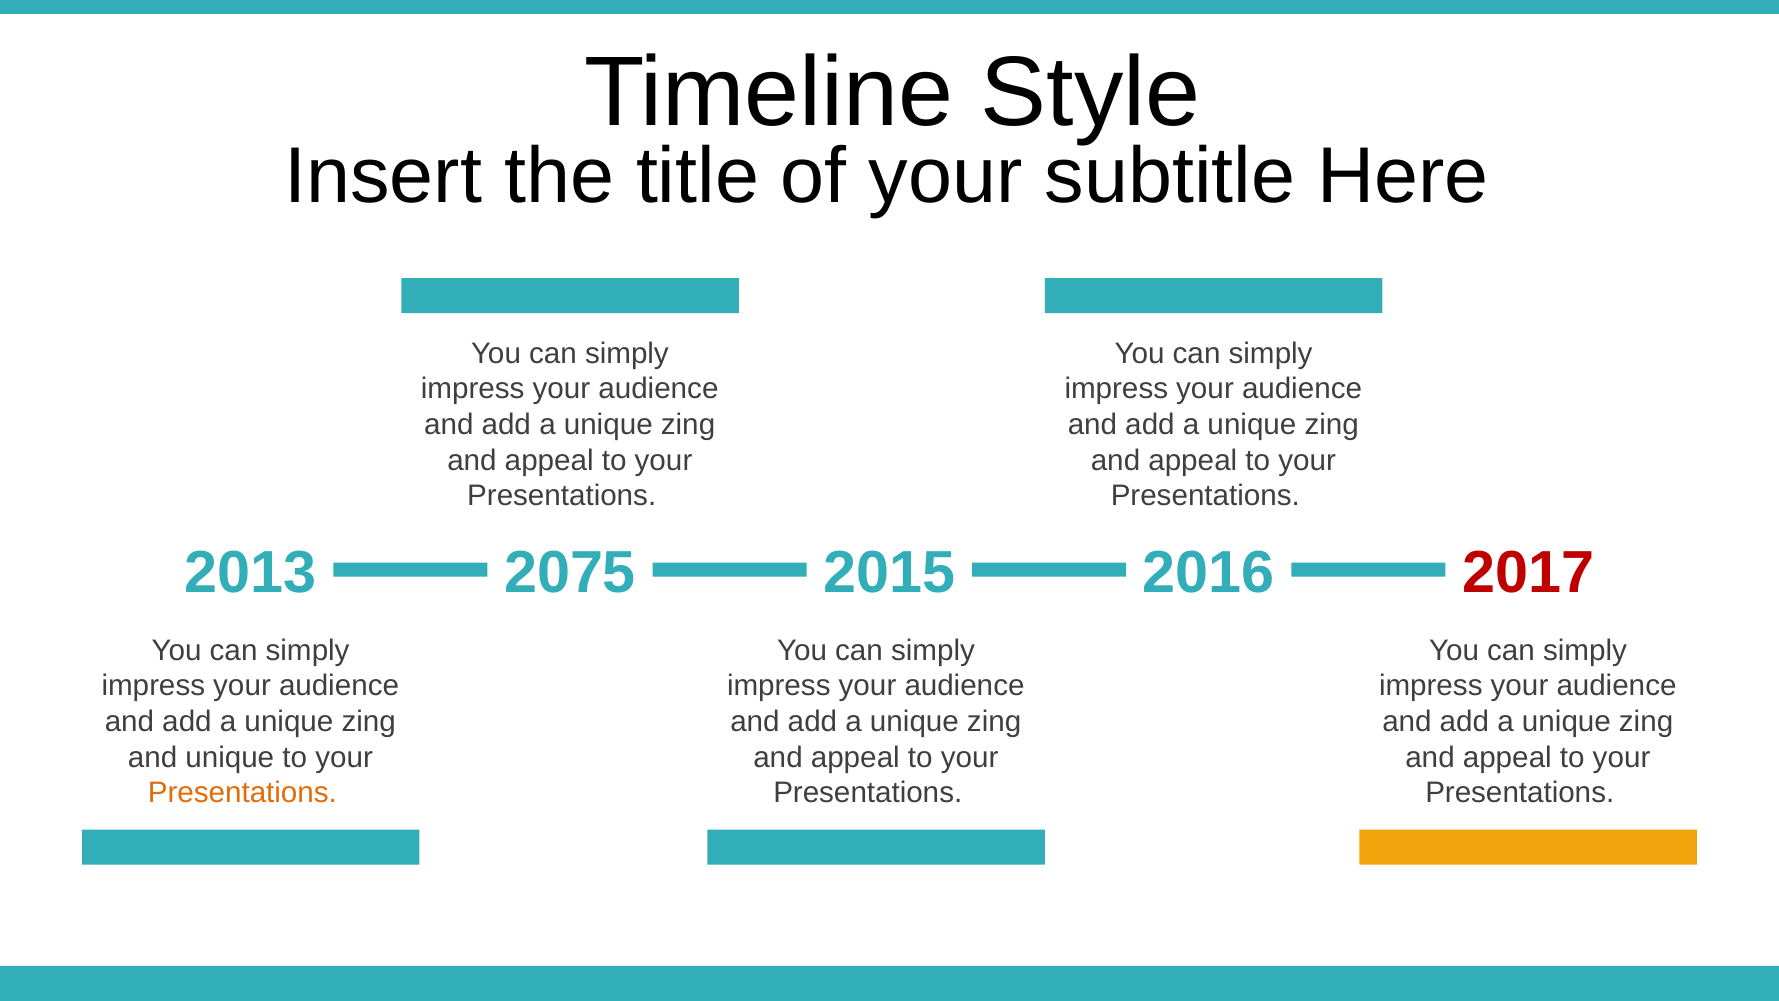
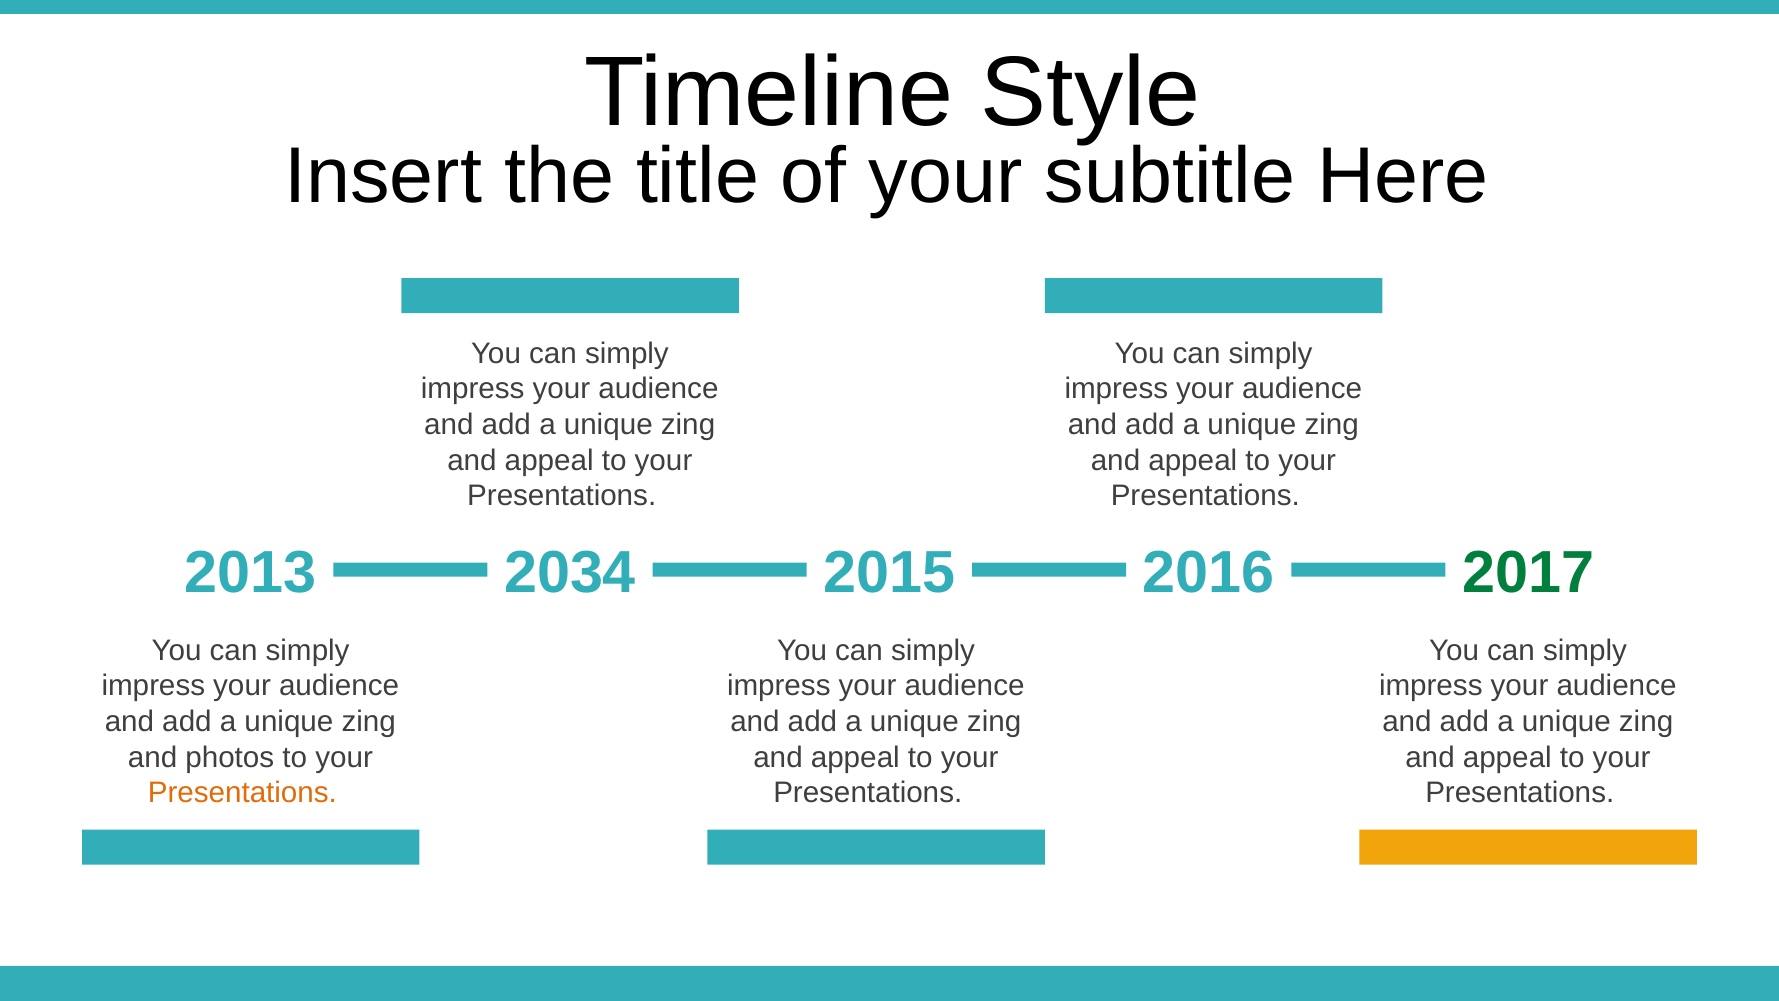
2075: 2075 -> 2034
2017 colour: red -> green
and unique: unique -> photos
